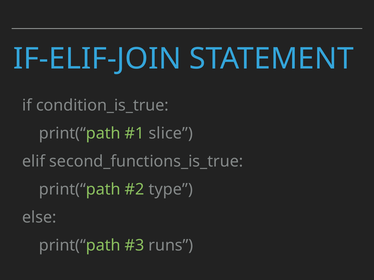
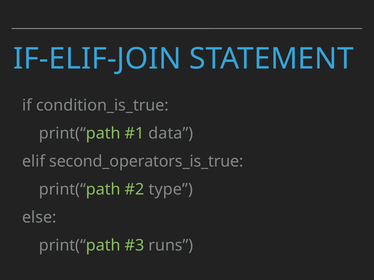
slice: slice -> data
second_functions_is_true: second_functions_is_true -> second_operators_is_true
